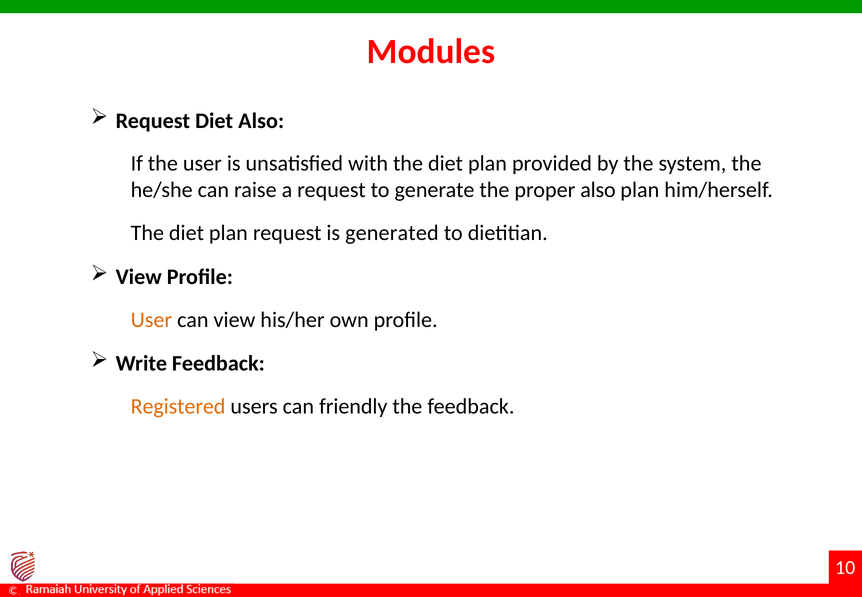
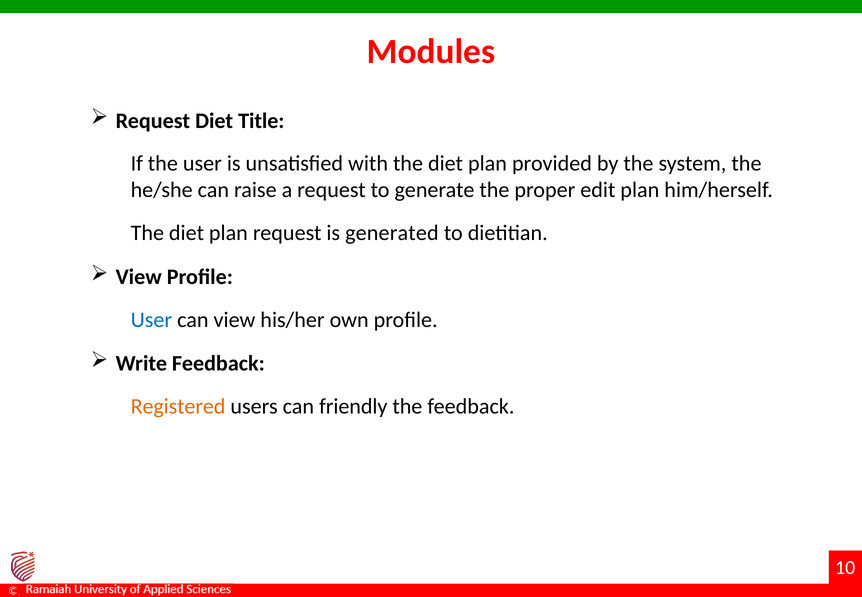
Diet Also: Also -> Title
proper also: also -> edit
User at (151, 320) colour: orange -> blue
